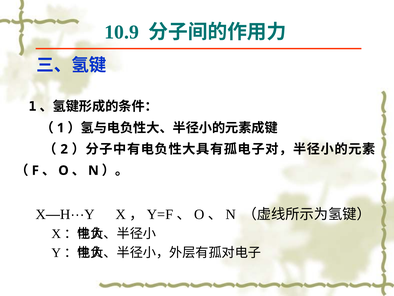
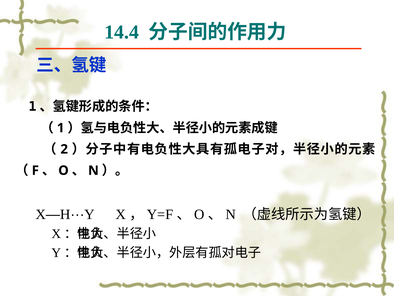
10.9: 10.9 -> 14.4
